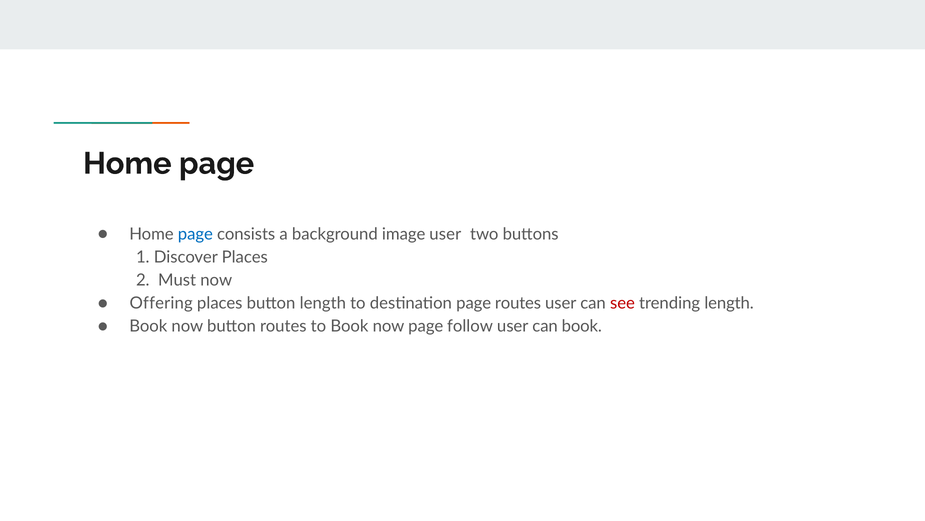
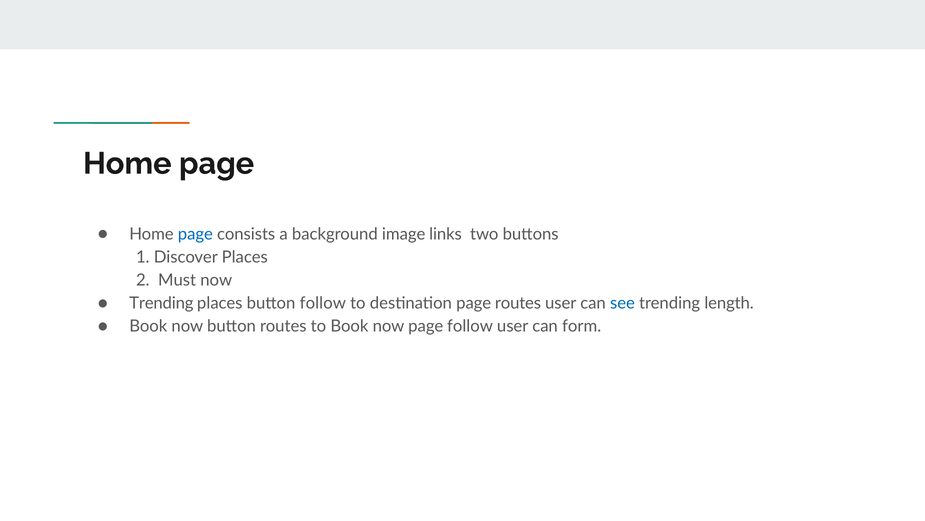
image user: user -> links
Offering at (161, 303): Offering -> Trending
button length: length -> follow
see colour: red -> blue
can book: book -> form
